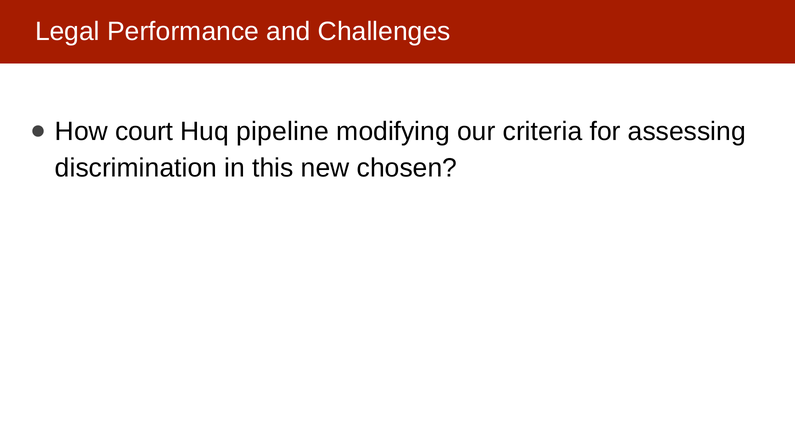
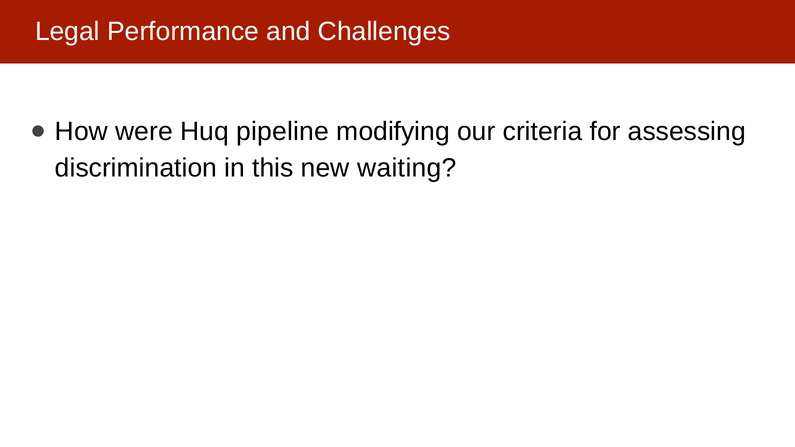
court: court -> were
chosen: chosen -> waiting
